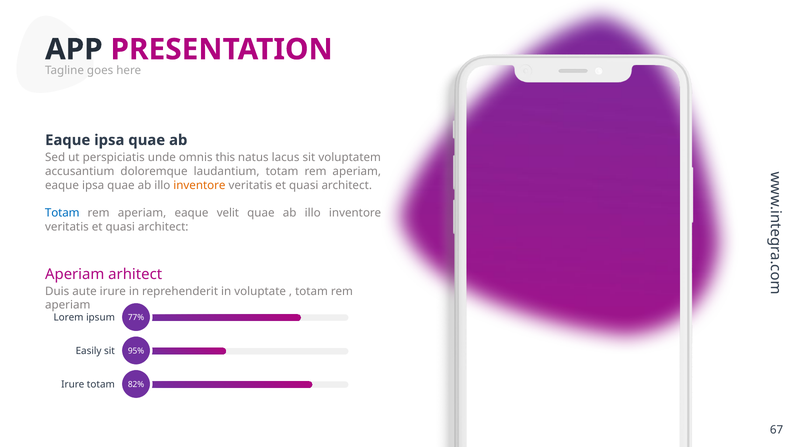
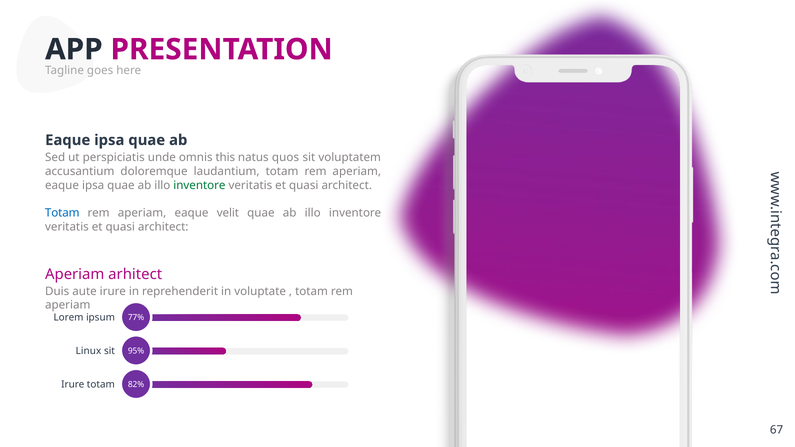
lacus: lacus -> quos
inventore at (199, 185) colour: orange -> green
Easily: Easily -> Linux
